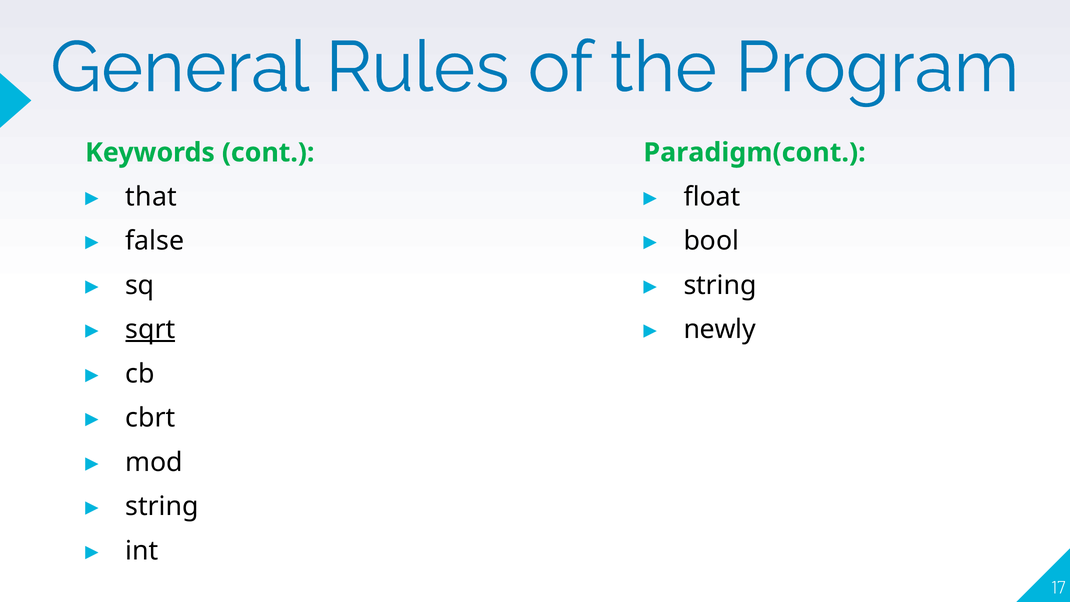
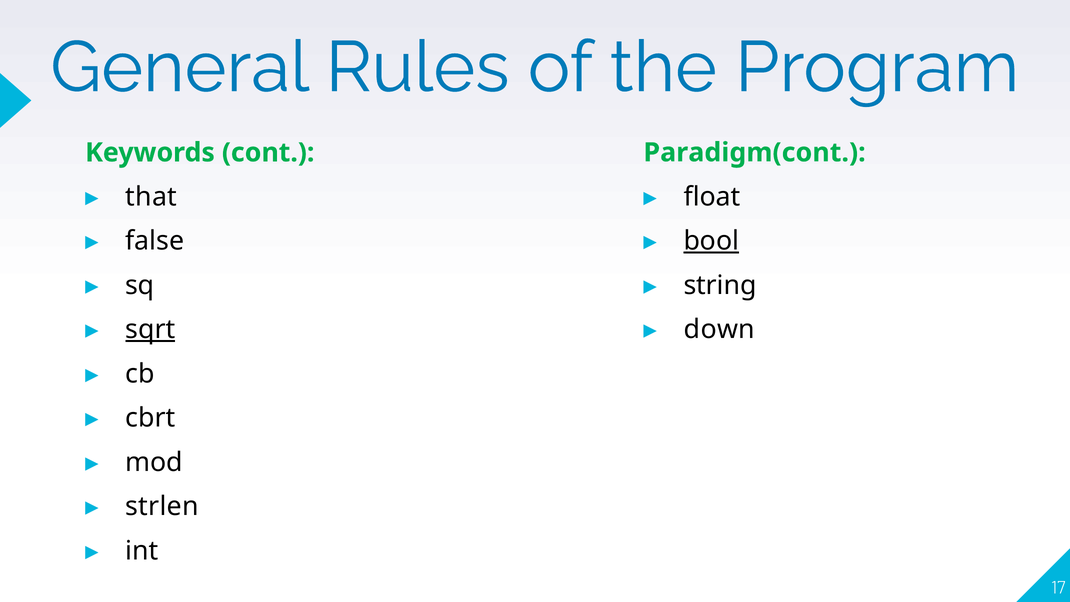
bool underline: none -> present
newly: newly -> down
string at (162, 506): string -> strlen
